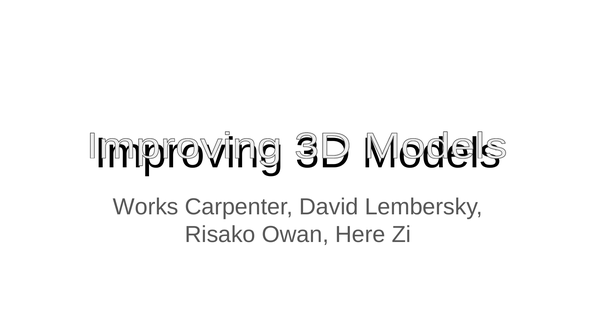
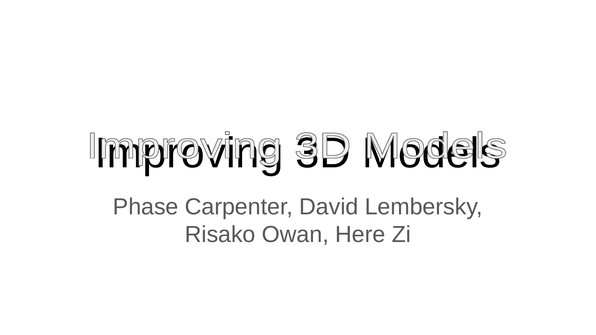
Works: Works -> Phase
